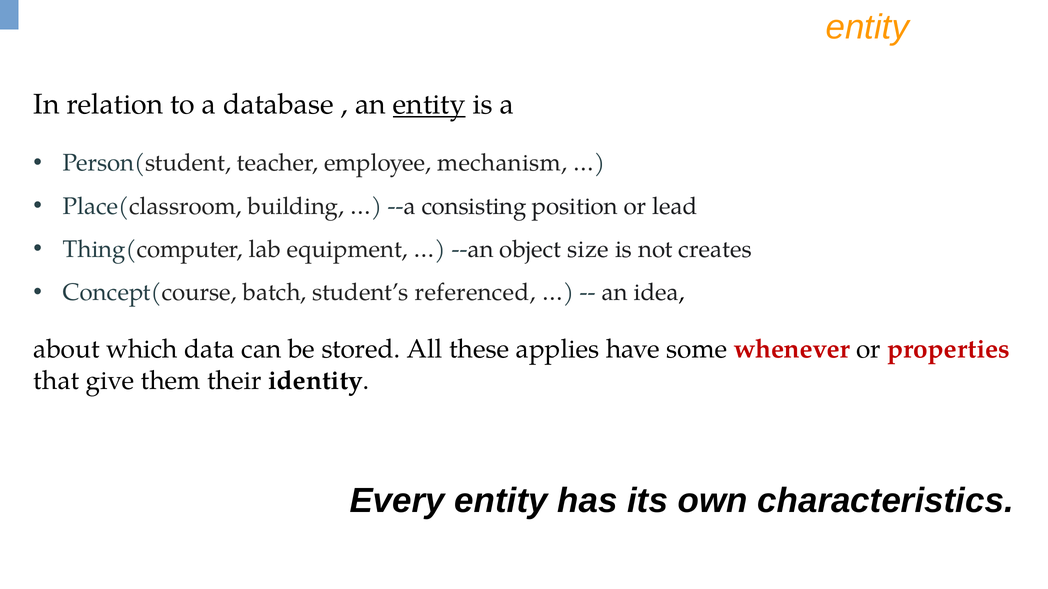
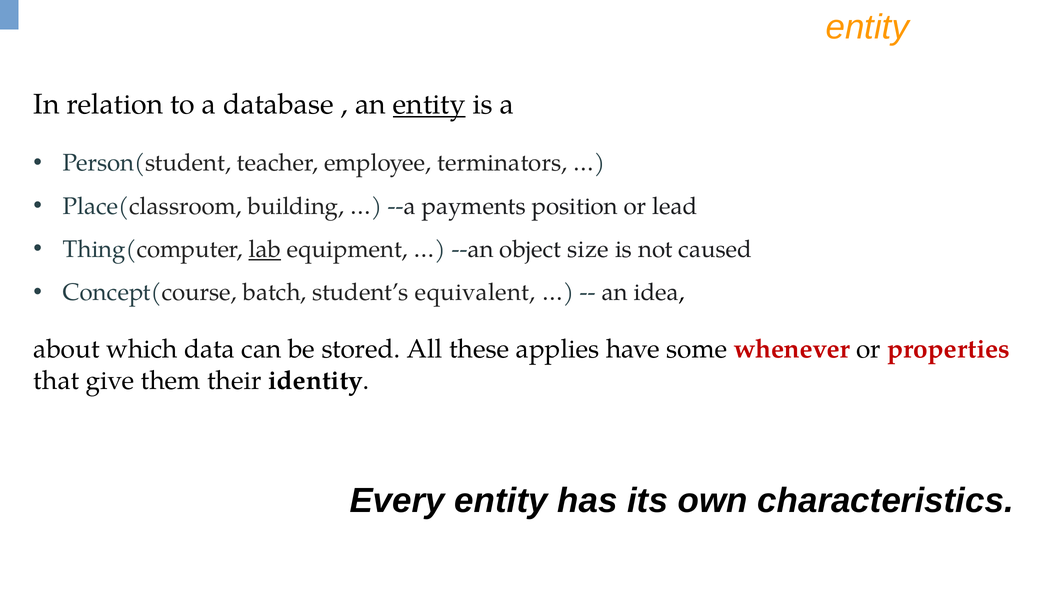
mechanism: mechanism -> terminators
consisting: consisting -> payments
lab underline: none -> present
creates: creates -> caused
referenced: referenced -> equivalent
